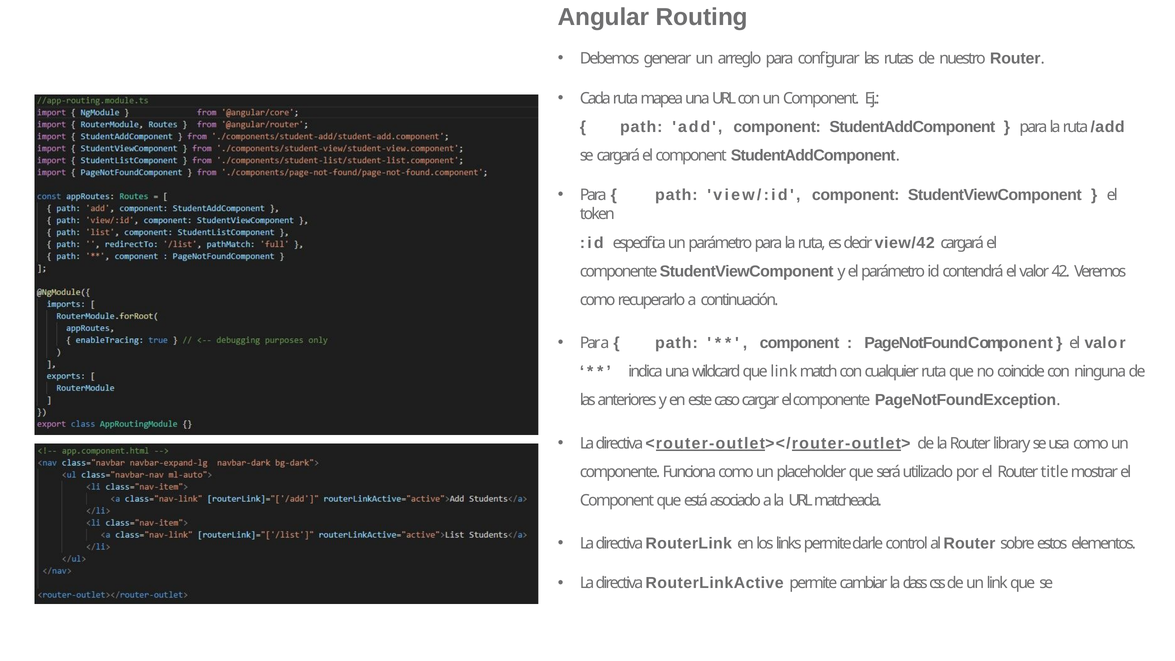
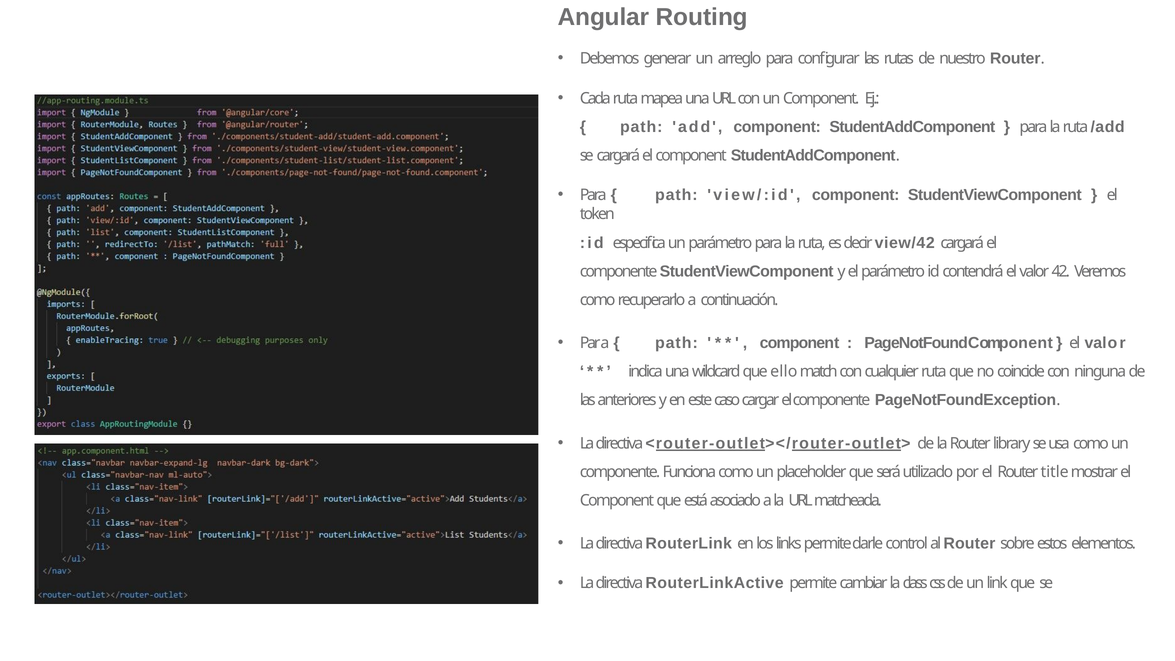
que link: link -> ello
